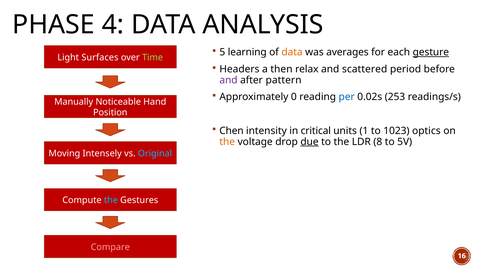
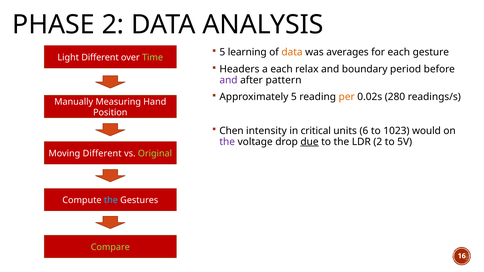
PHASE 4: 4 -> 2
gesture underline: present -> none
Light Surfaces: Surfaces -> Different
a then: then -> each
scattered: scattered -> boundary
Approximately 0: 0 -> 5
per colour: blue -> orange
253: 253 -> 280
Noticeable: Noticeable -> Measuring
1: 1 -> 6
optics: optics -> would
the at (227, 142) colour: orange -> purple
LDR 8: 8 -> 2
Moving Intensely: Intensely -> Different
Original colour: light blue -> light green
Compare colour: pink -> light green
